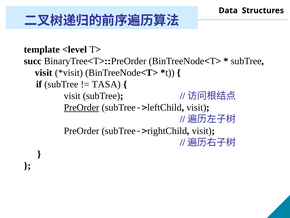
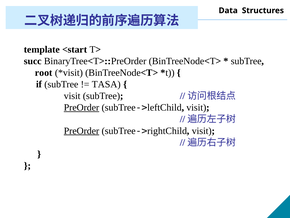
<level: <level -> <start
visit at (44, 73): visit -> root
PreOrder at (82, 131) underline: none -> present
